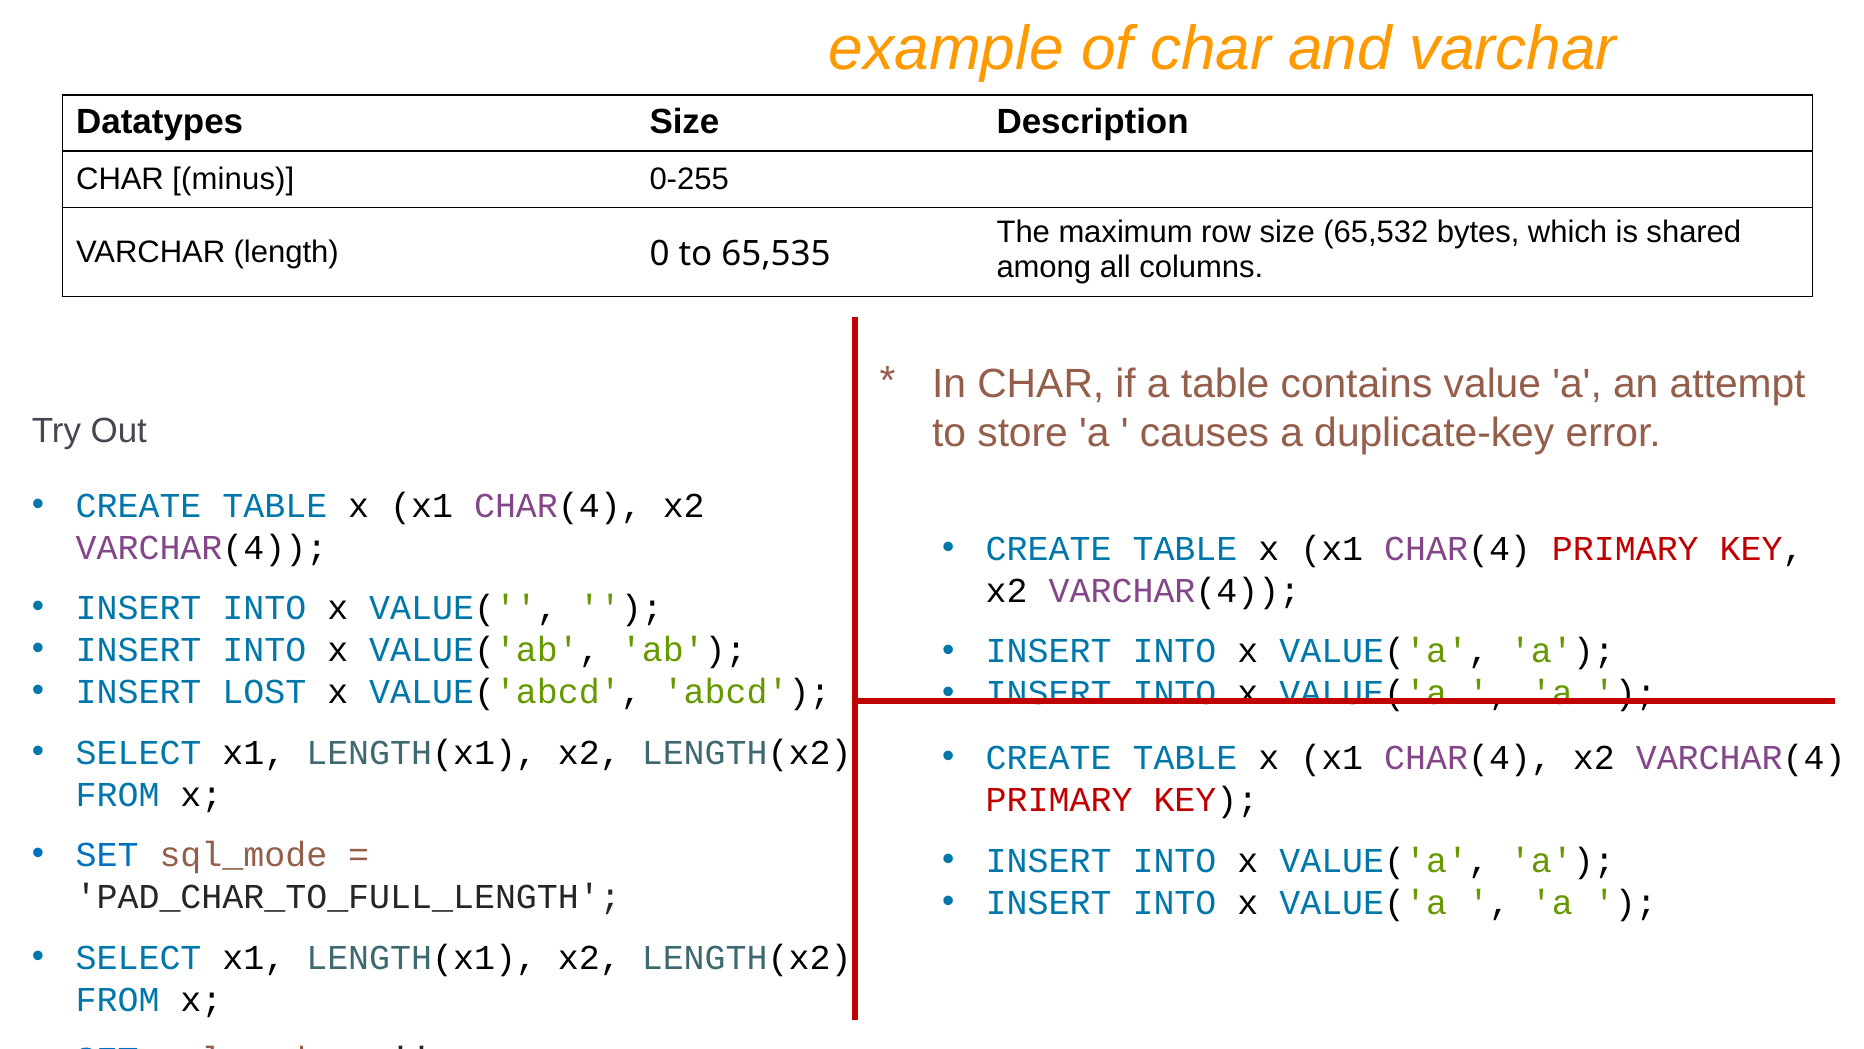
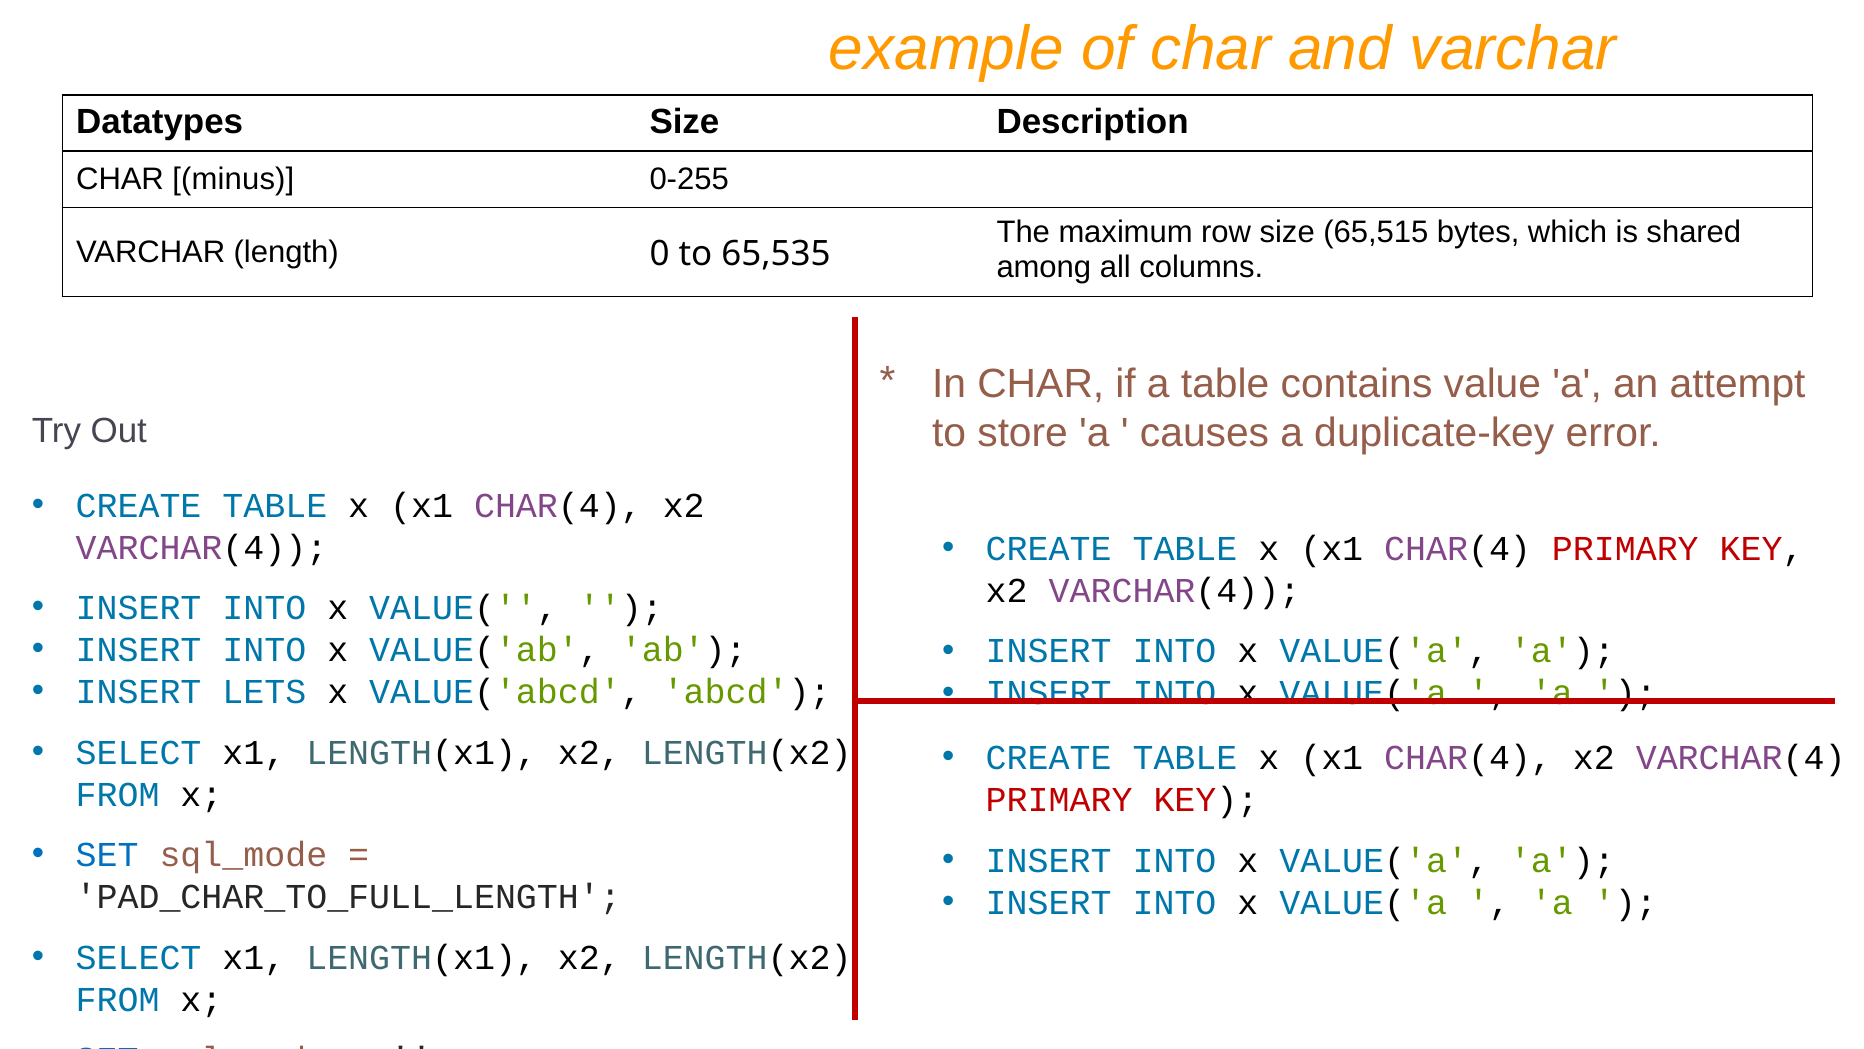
65,532: 65,532 -> 65,515
LOST: LOST -> LETS
